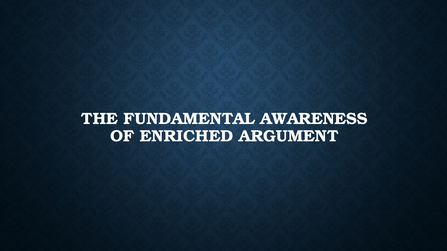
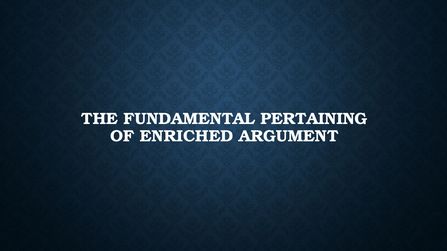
AWARENESS: AWARENESS -> PERTAINING
